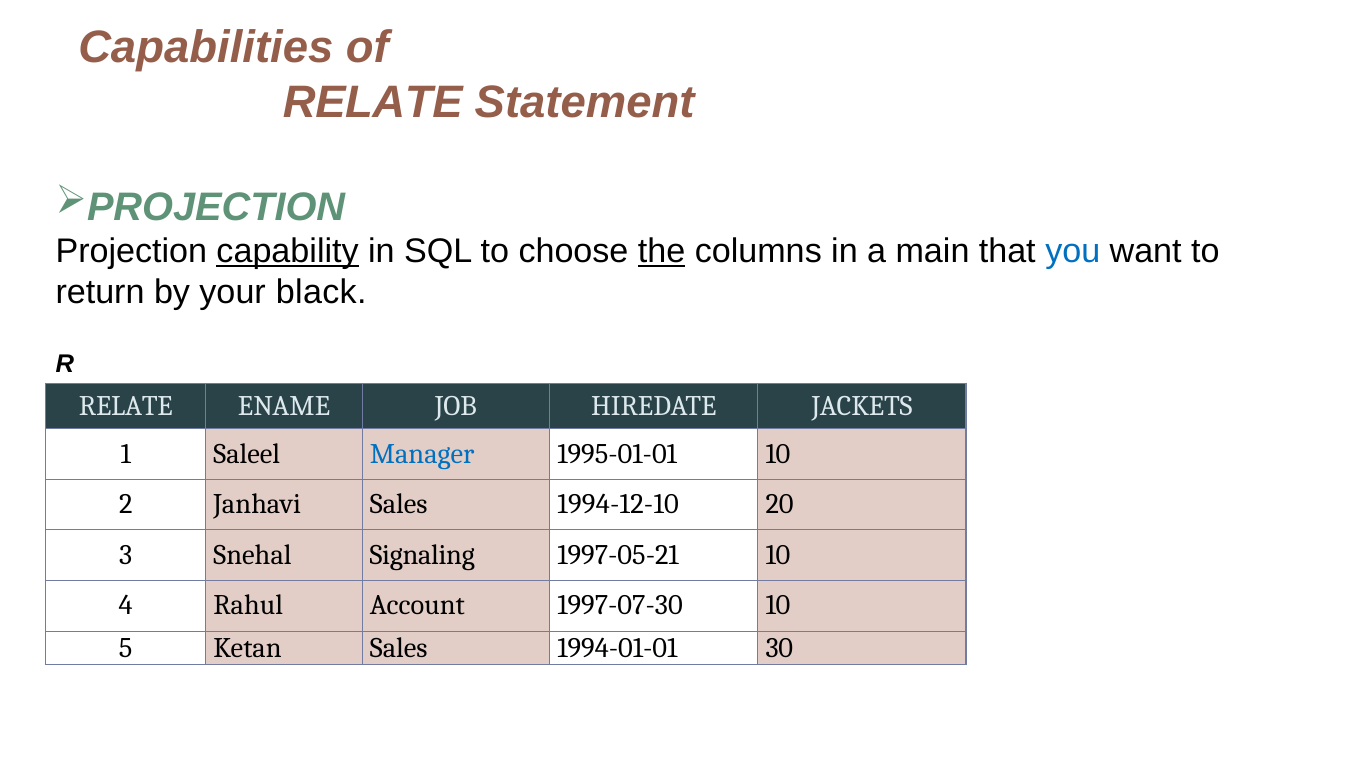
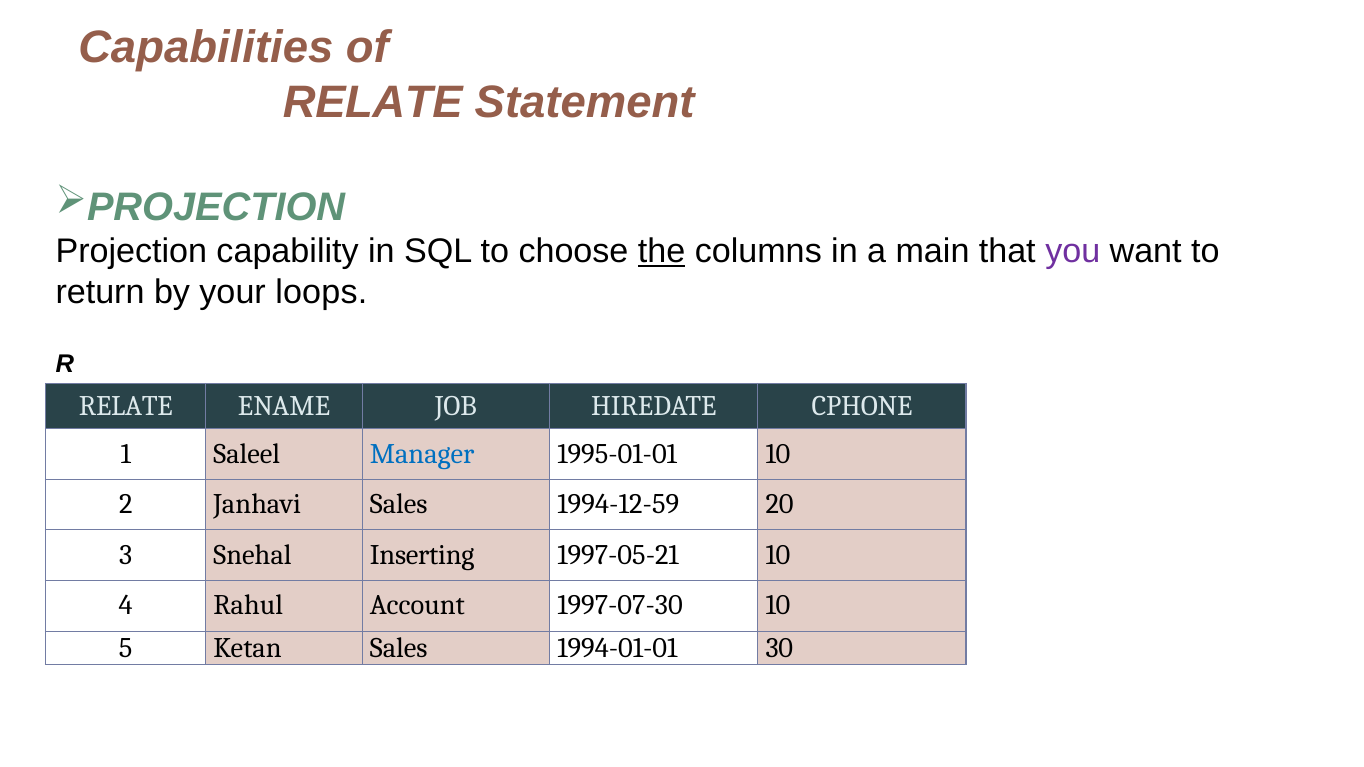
capability underline: present -> none
you colour: blue -> purple
black: black -> loops
JACKETS: JACKETS -> CPHONE
1994-12-10: 1994-12-10 -> 1994-12-59
Signaling: Signaling -> Inserting
